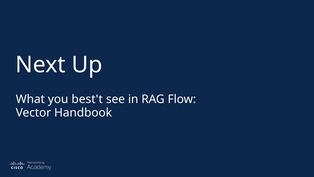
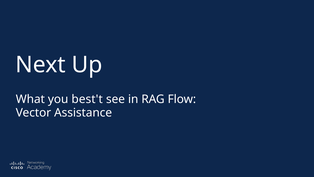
Handbook: Handbook -> Assistance
